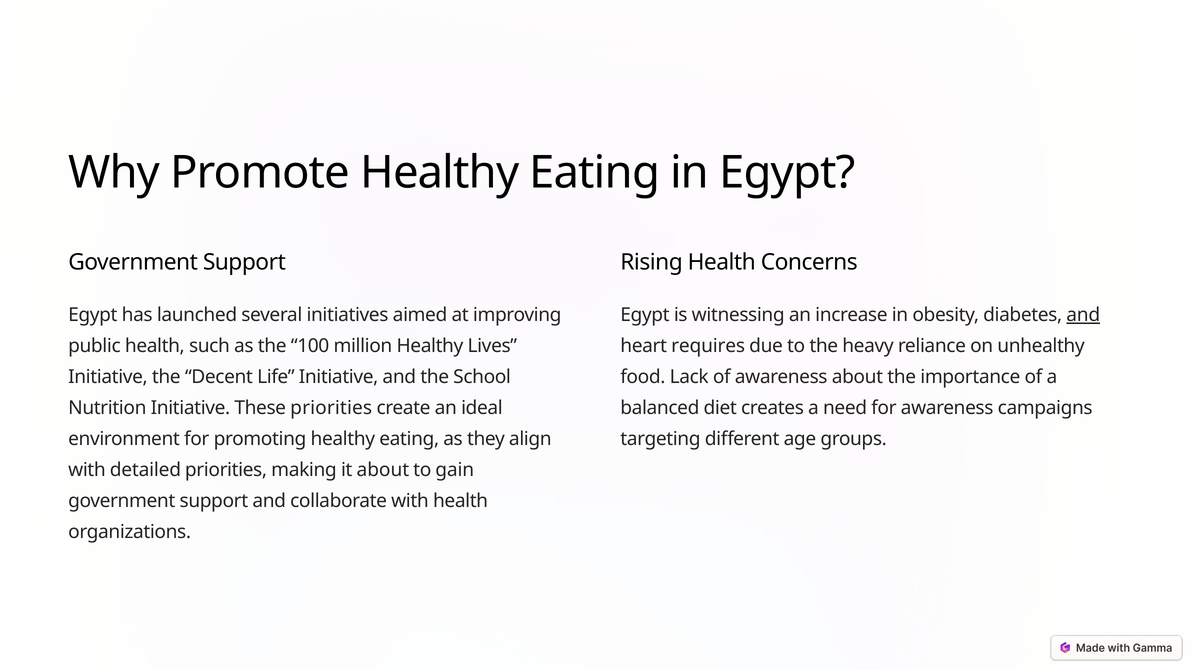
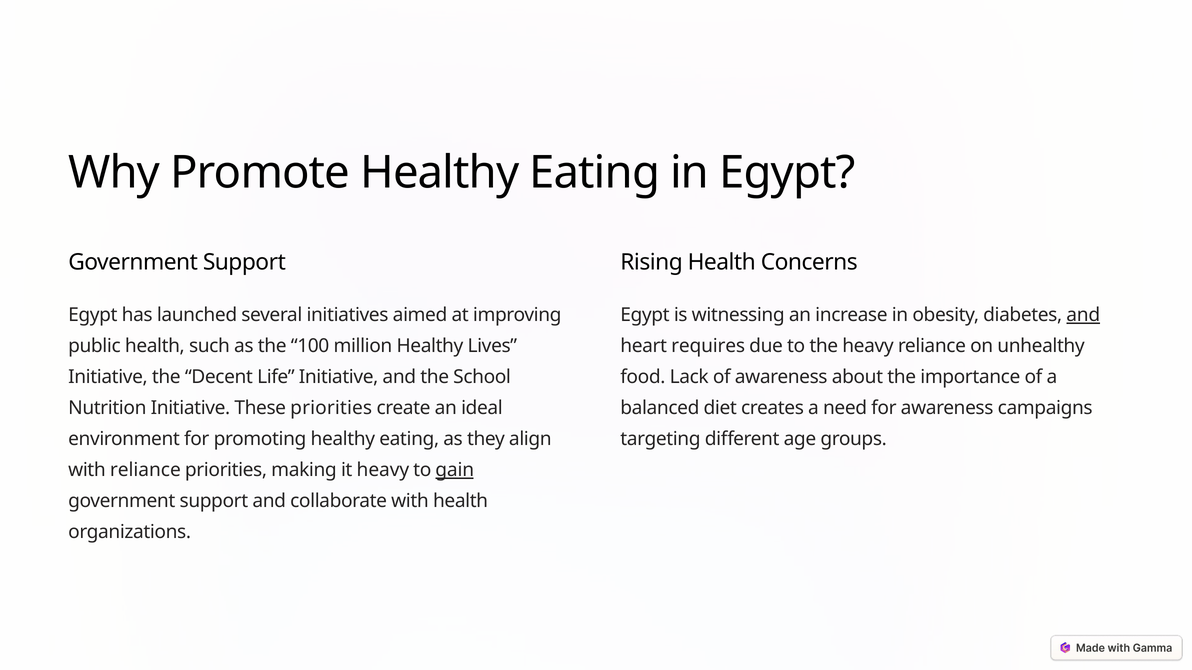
with detailed: detailed -> reliance
it about: about -> heavy
gain underline: none -> present
